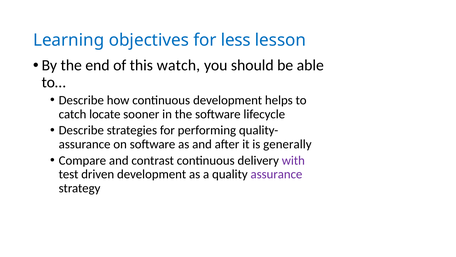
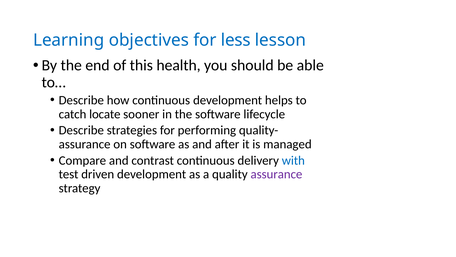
watch: watch -> health
generally: generally -> managed
with colour: purple -> blue
